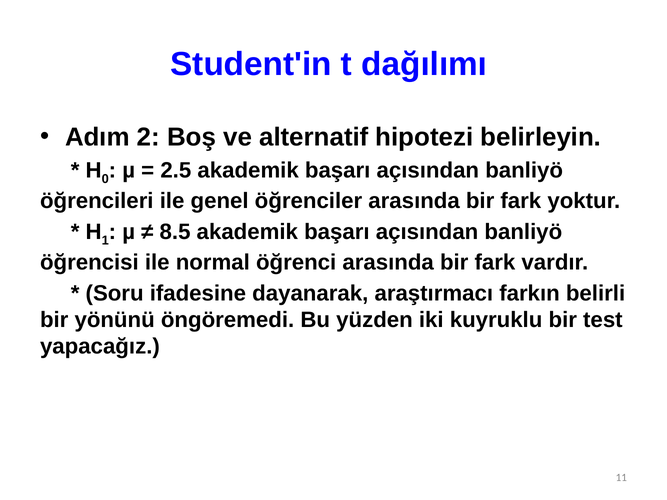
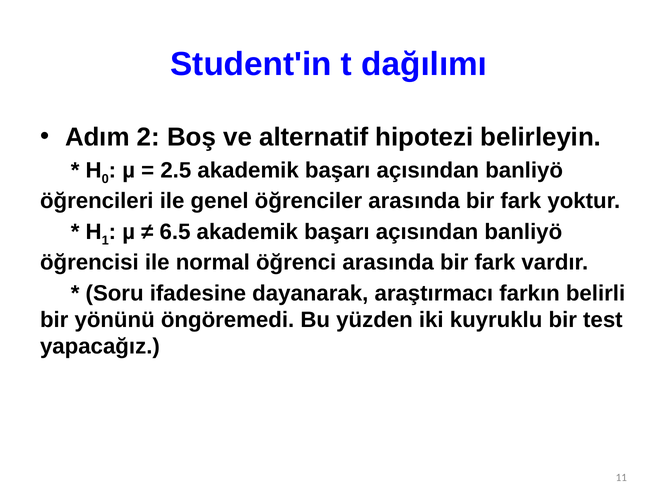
8.5: 8.5 -> 6.5
